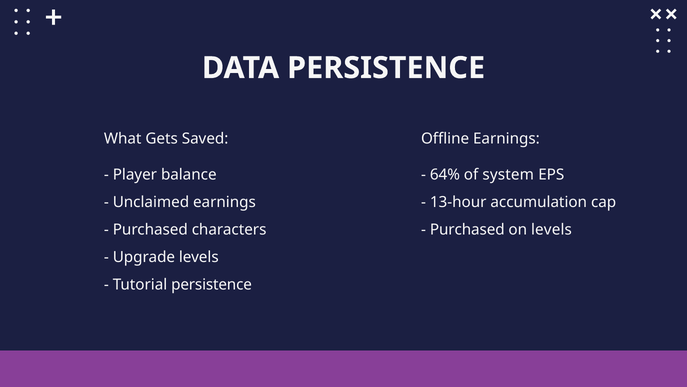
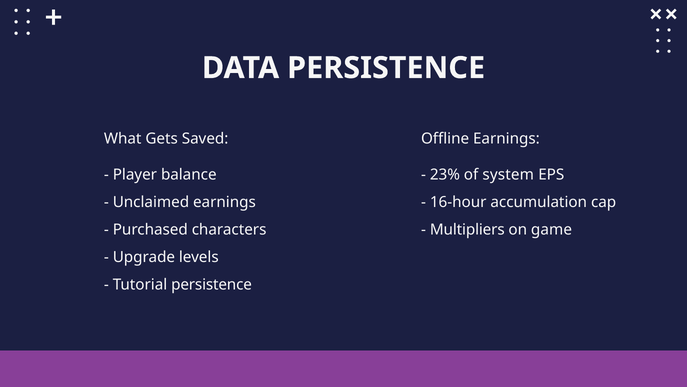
64%: 64% -> 23%
13-hour: 13-hour -> 16-hour
Purchased at (467, 230): Purchased -> Multipliers
on levels: levels -> game
